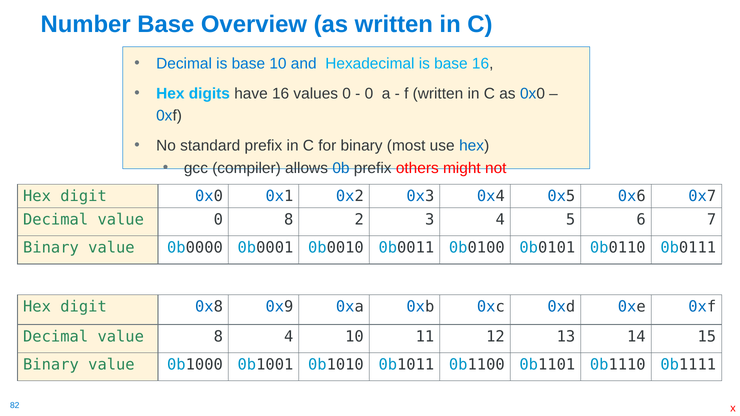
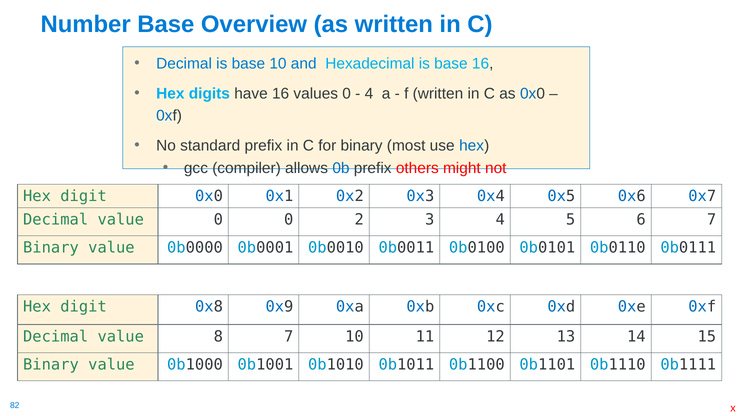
0 at (369, 94): 0 -> 4
0 8: 8 -> 0
8 4: 4 -> 7
